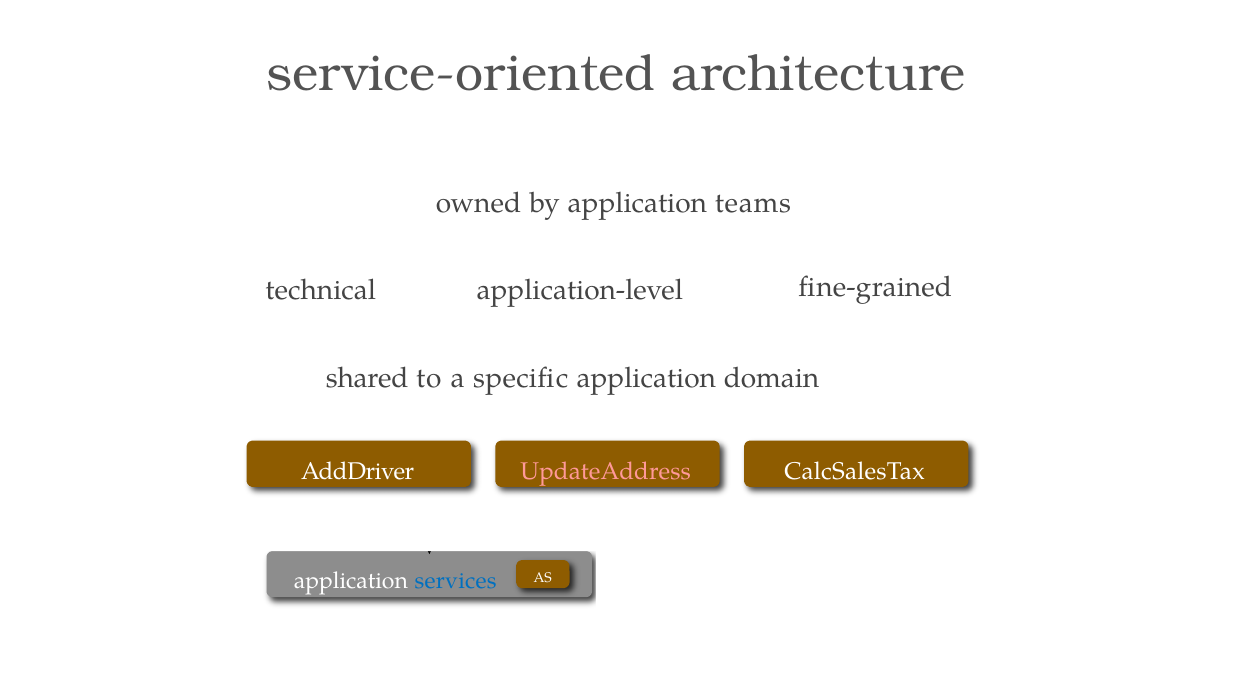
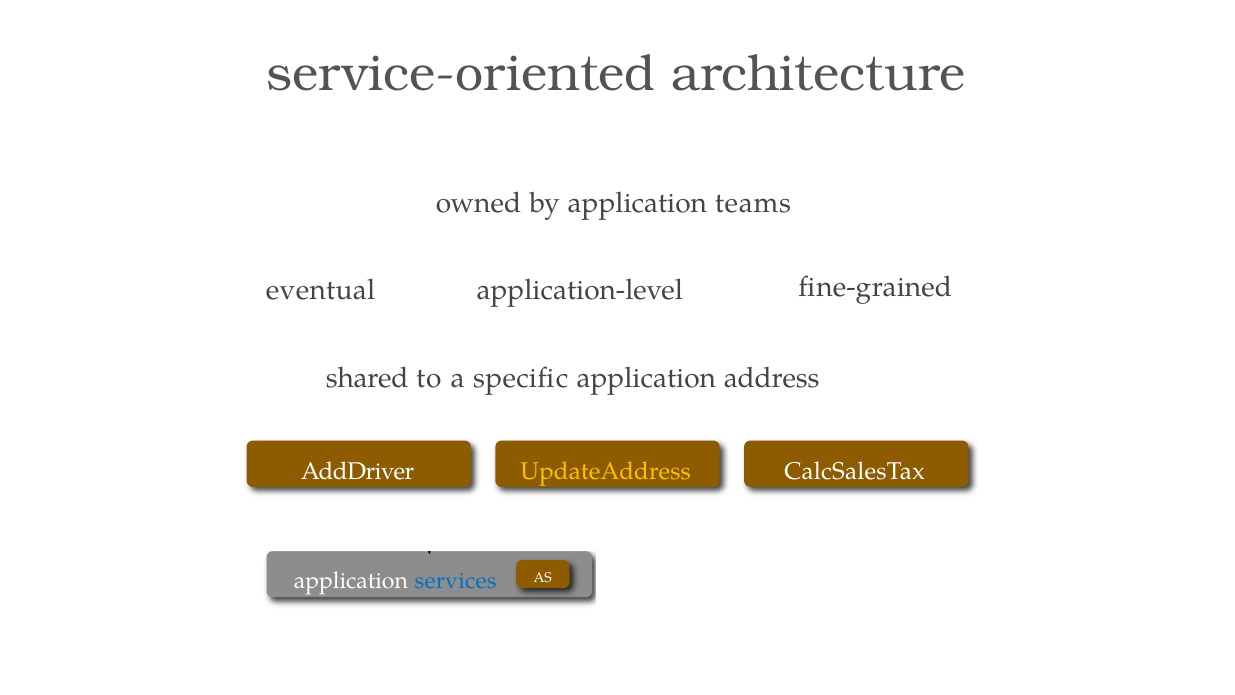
technical: technical -> eventual
domain: domain -> address
UpdateAddress colour: pink -> yellow
